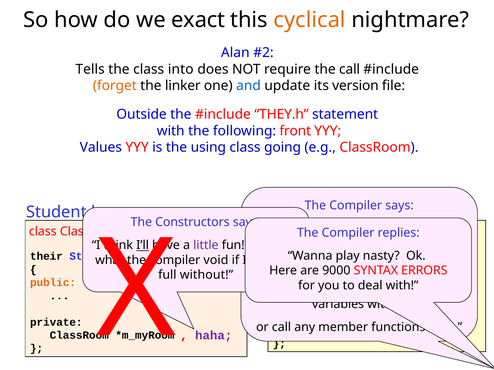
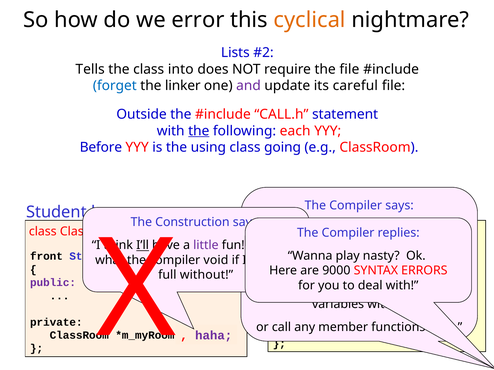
exact: exact -> error
Alan: Alan -> Lists
the call: call -> file
forget colour: orange -> blue
and at (248, 86) colour: blue -> purple
version: version -> careful
THEY.h: THEY.h -> CALL.h
the at (199, 131) underline: none -> present
front: front -> each
Values: Values -> Before
Constructors: Constructors -> Construction
their: their -> front
public at (53, 283) colour: orange -> purple
